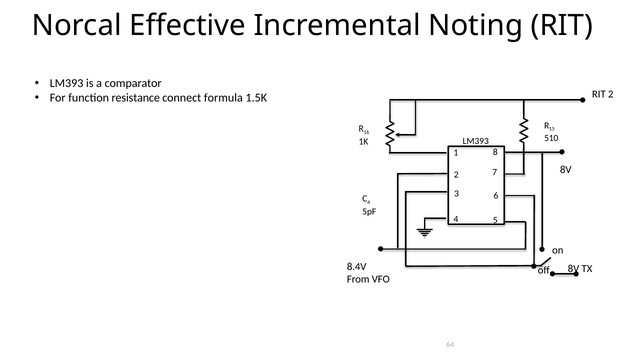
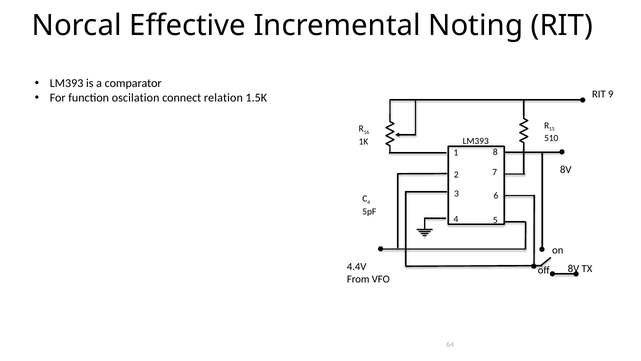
RIT 2: 2 -> 9
resistance: resistance -> oscilation
formula: formula -> relation
8.4V: 8.4V -> 4.4V
